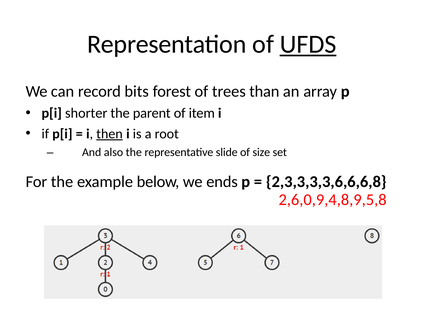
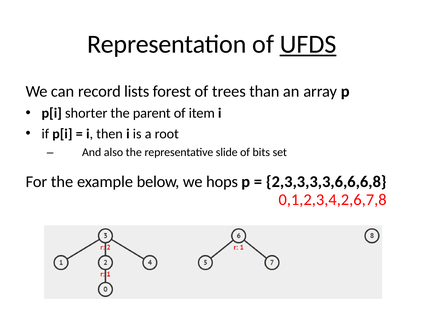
bits: bits -> lists
then underline: present -> none
size: size -> bits
ends: ends -> hops
2,6,0,9,4,8,9,5,8: 2,6,0,9,4,8,9,5,8 -> 0,1,2,3,4,2,6,7,8
